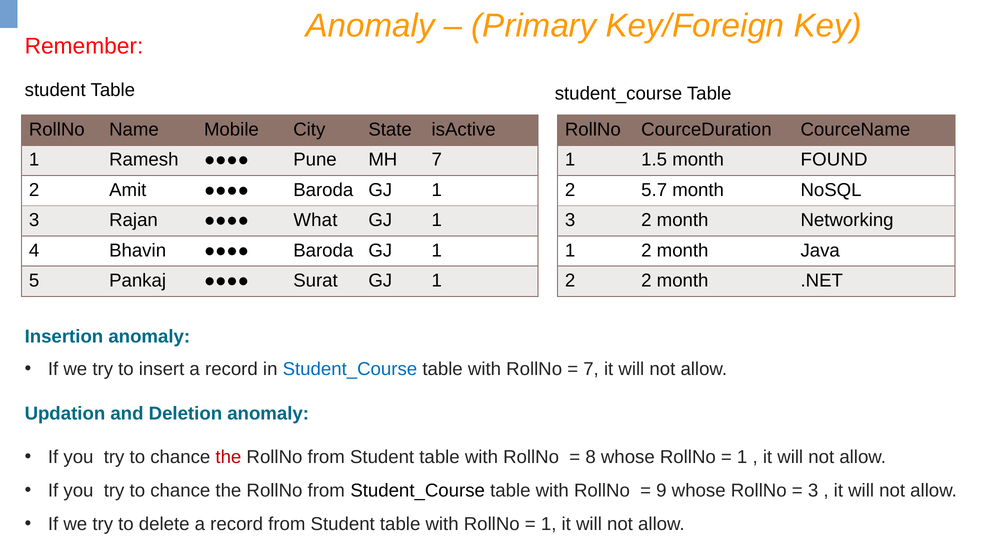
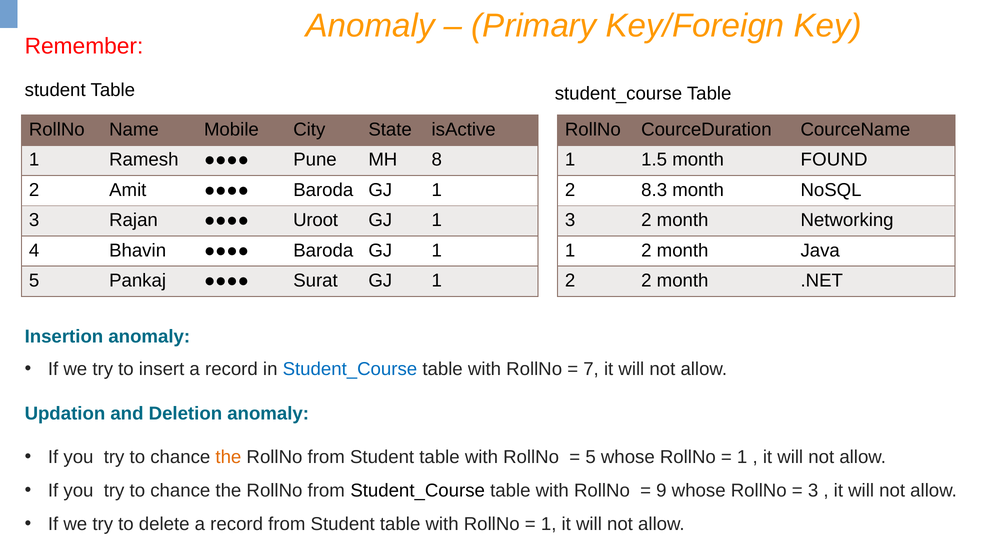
MH 7: 7 -> 8
5.7: 5.7 -> 8.3
What: What -> Uroot
the at (228, 457) colour: red -> orange
8 at (591, 457): 8 -> 5
